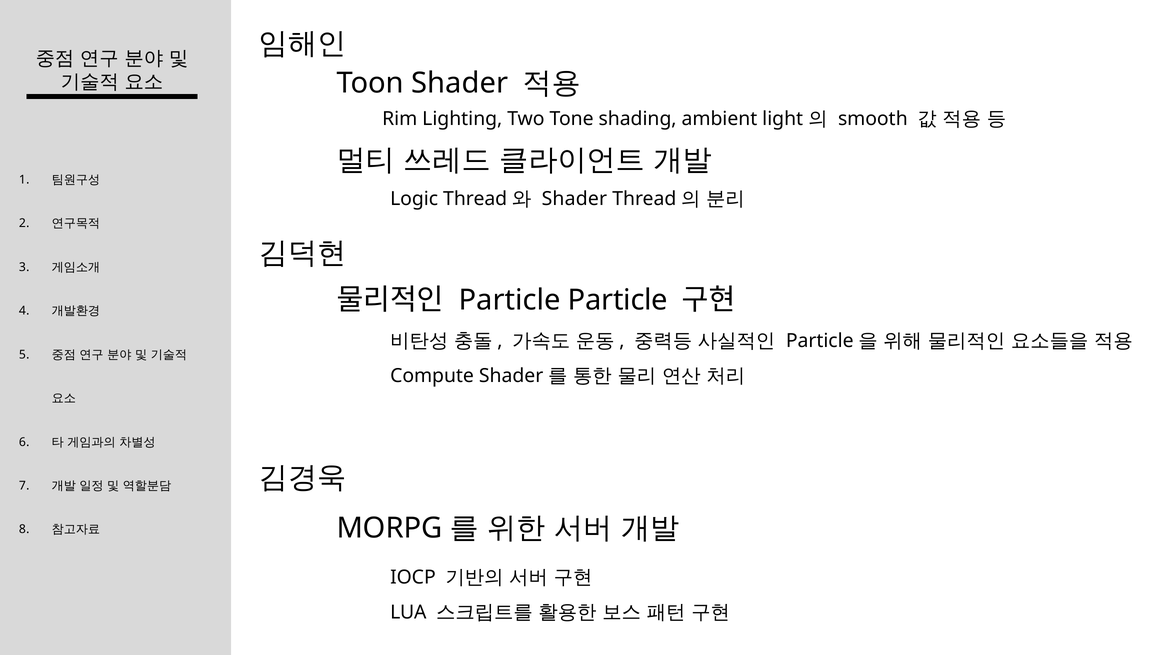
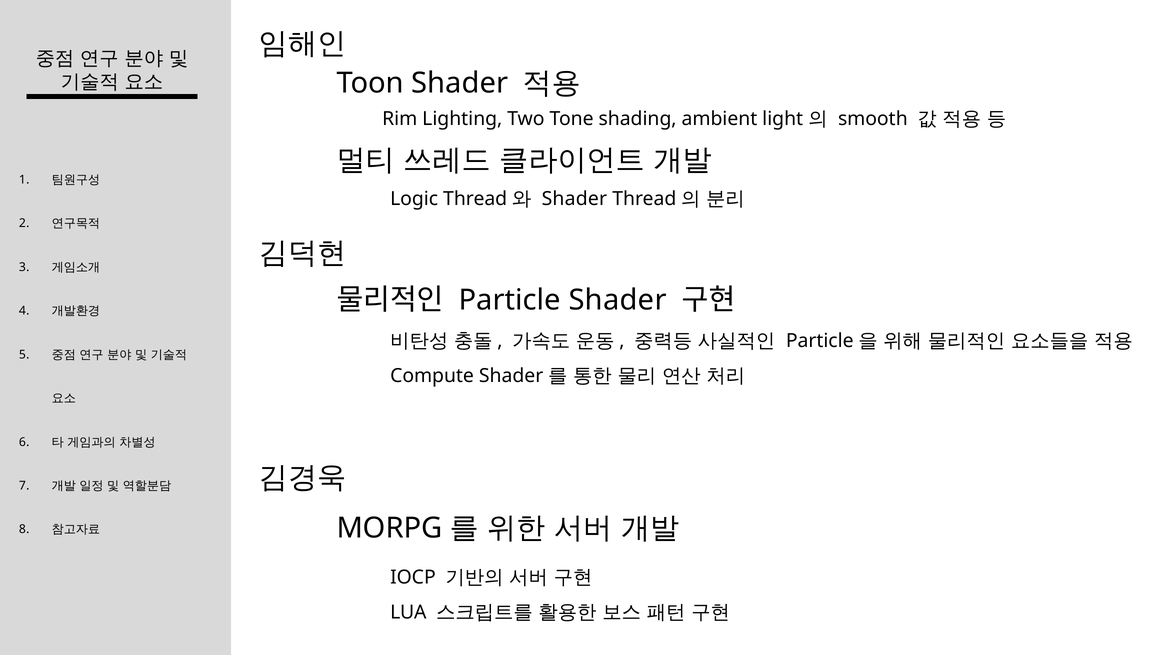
Particle Particle: Particle -> Shader
